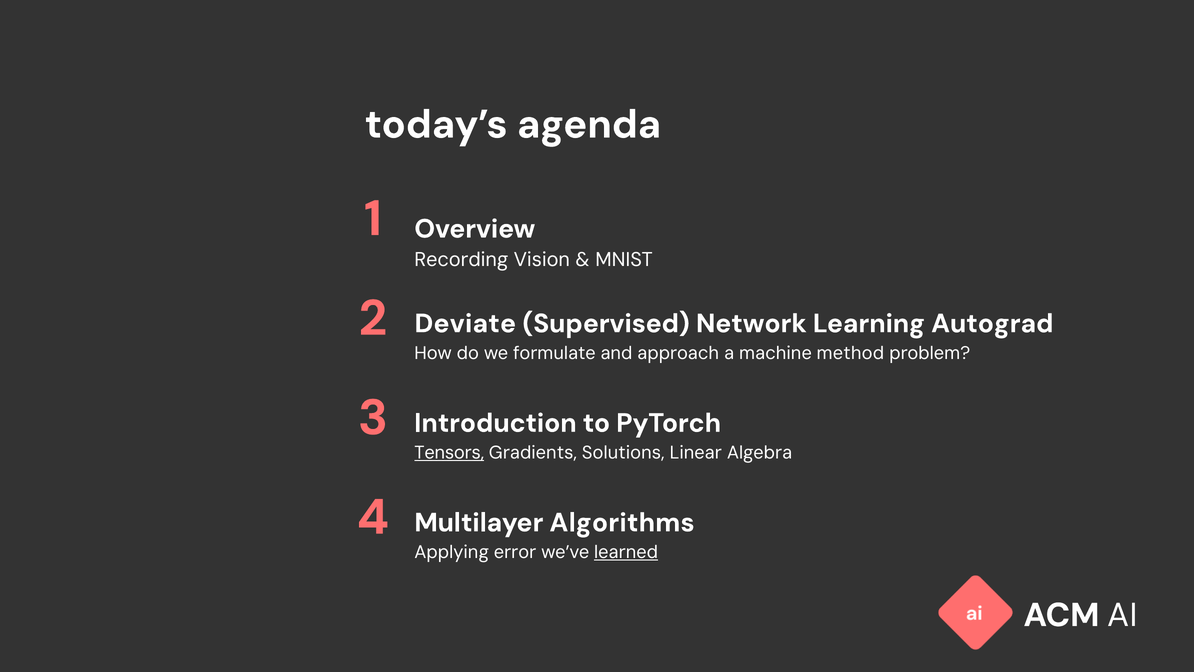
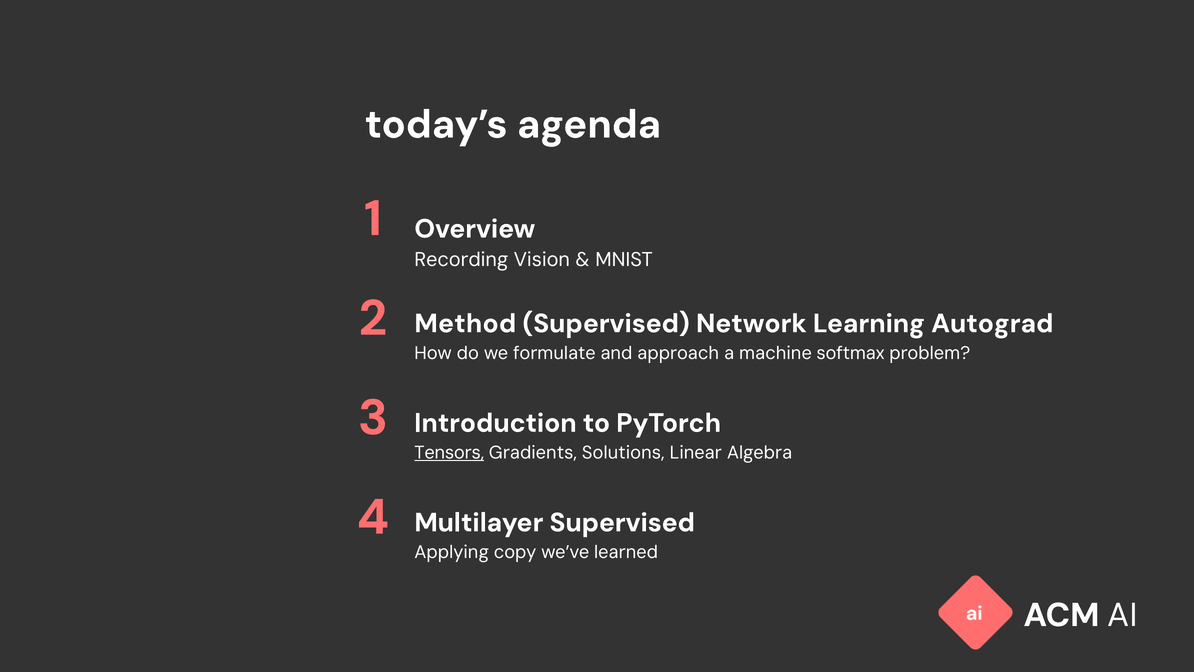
Deviate: Deviate -> Method
method: method -> softmax
Multilayer Algorithms: Algorithms -> Supervised
error: error -> copy
learned underline: present -> none
